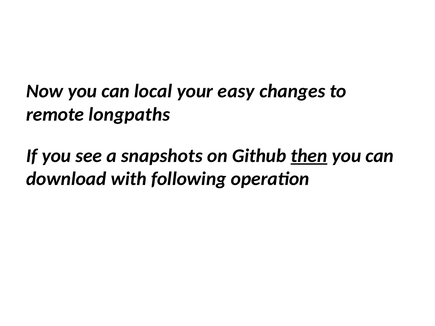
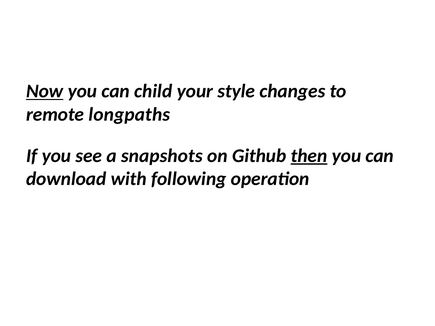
Now underline: none -> present
local: local -> child
easy: easy -> style
